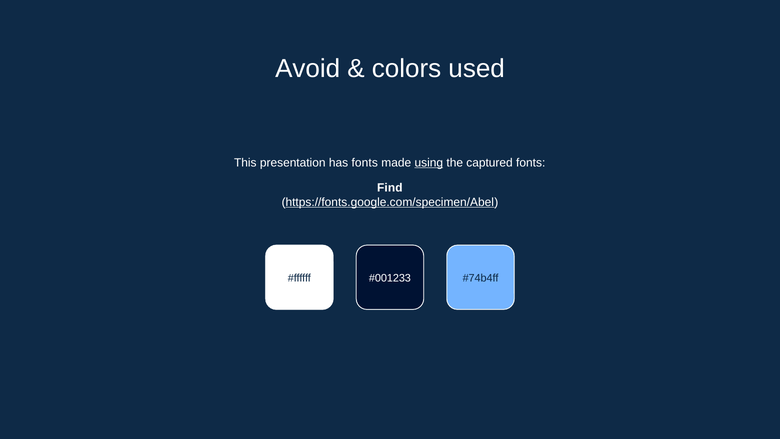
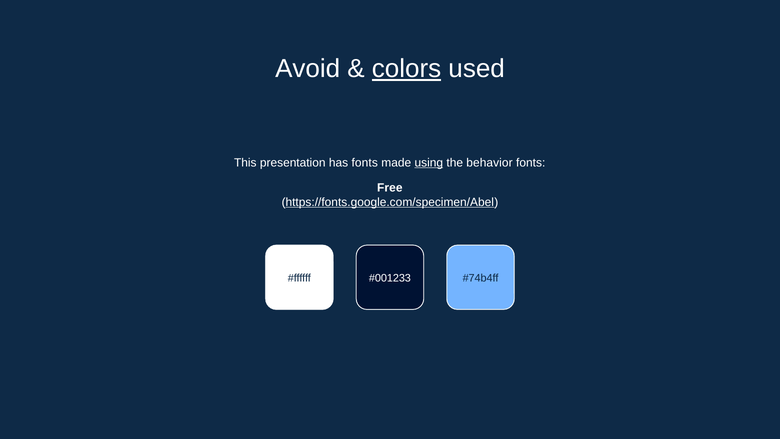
colors underline: none -> present
captured: captured -> behavior
Find: Find -> Free
